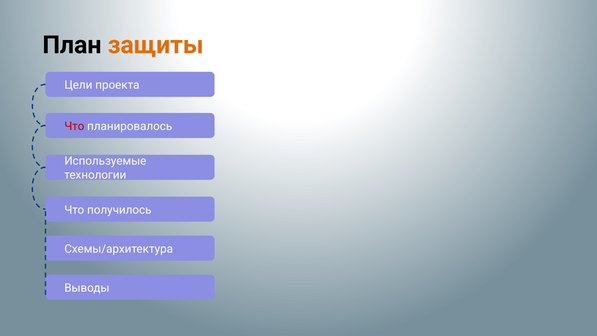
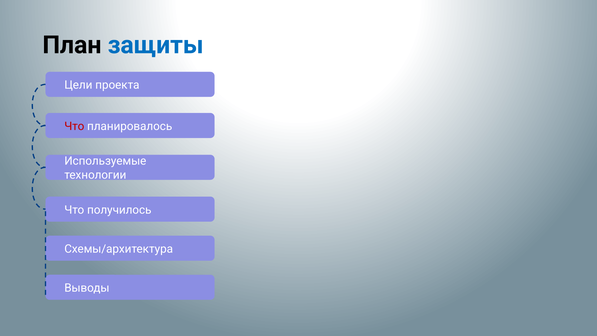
защиты colour: orange -> blue
